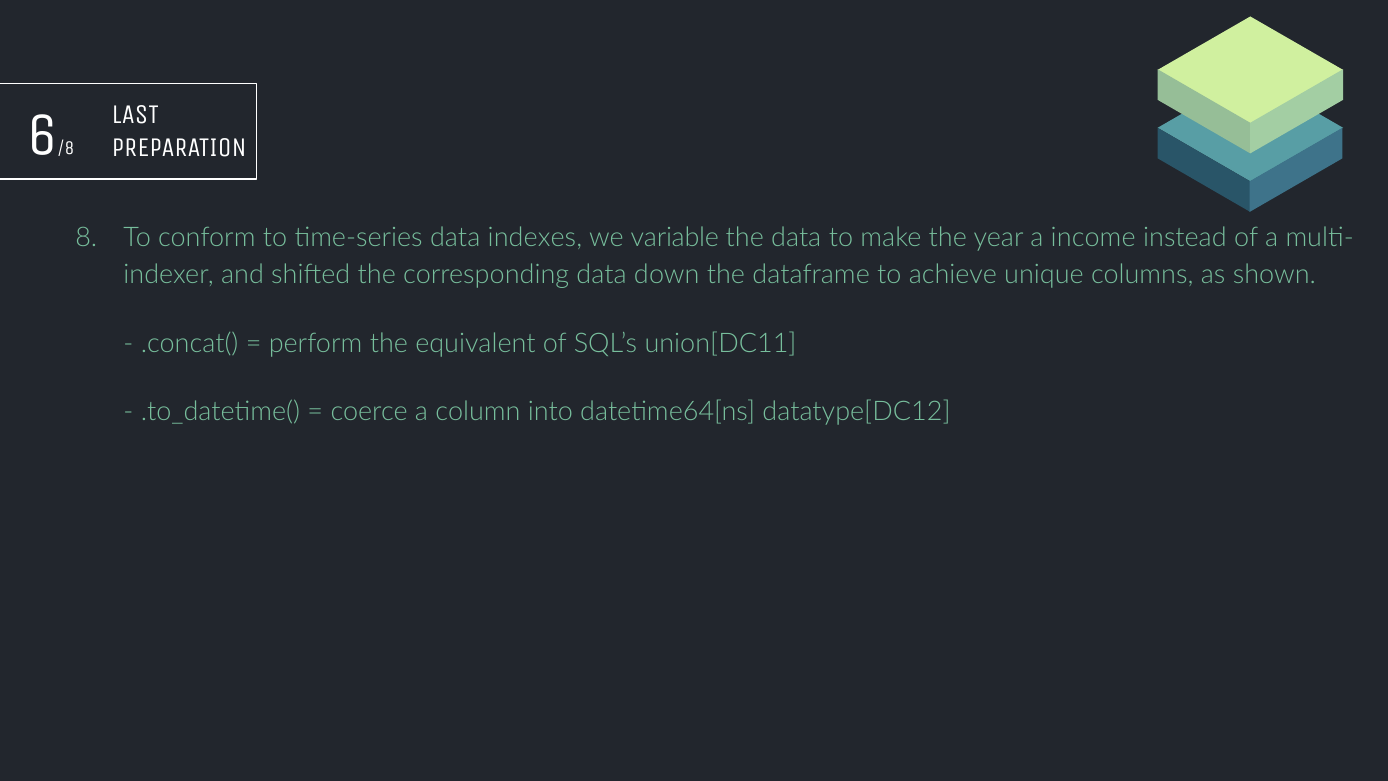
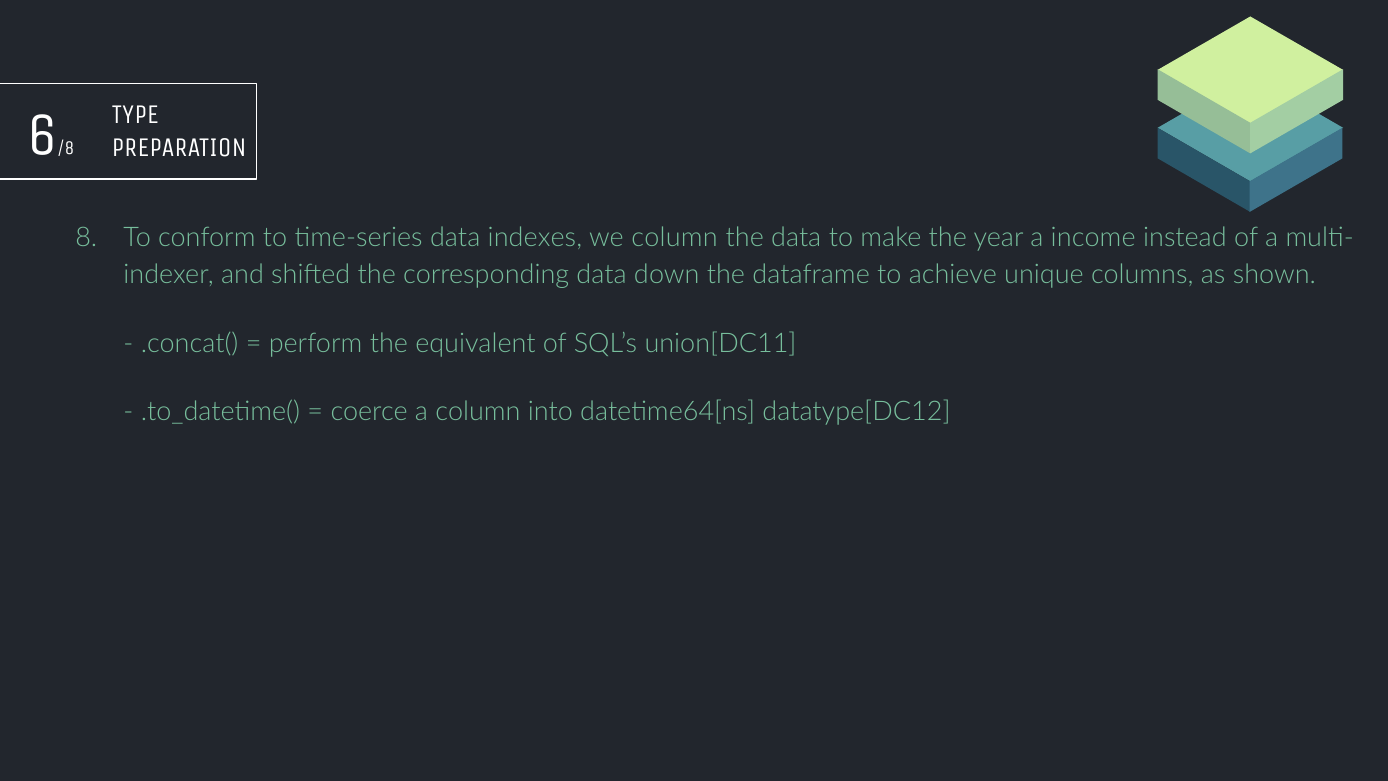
LAST: LAST -> TYPE
we variable: variable -> column
